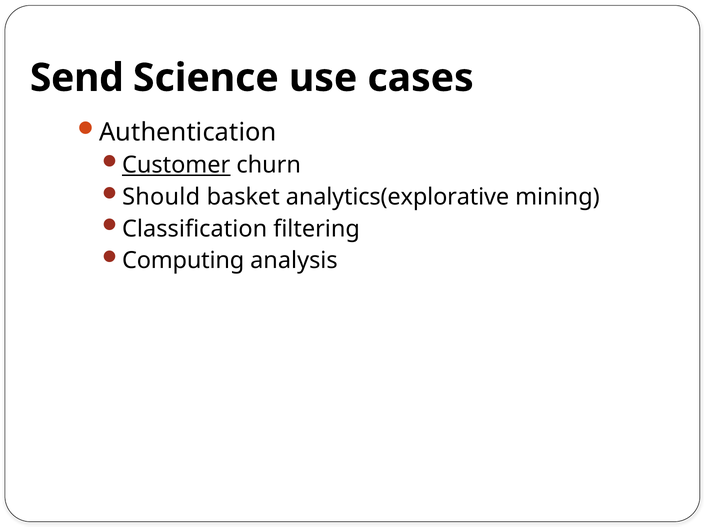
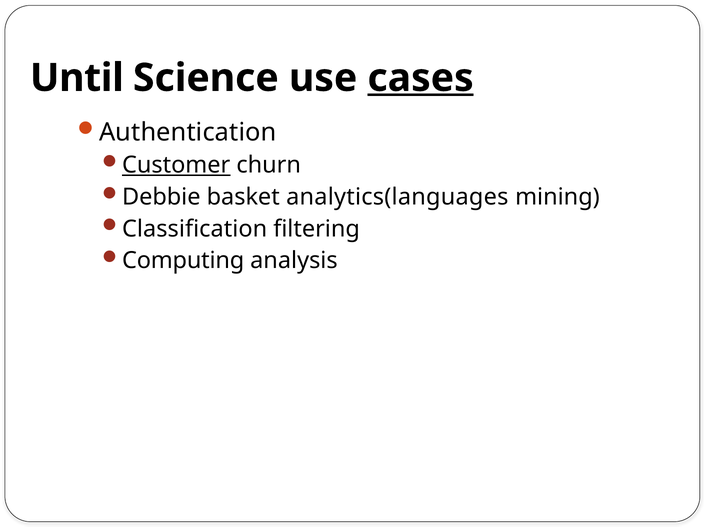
Send: Send -> Until
cases underline: none -> present
Should: Should -> Debbie
analytics(explorative: analytics(explorative -> analytics(languages
